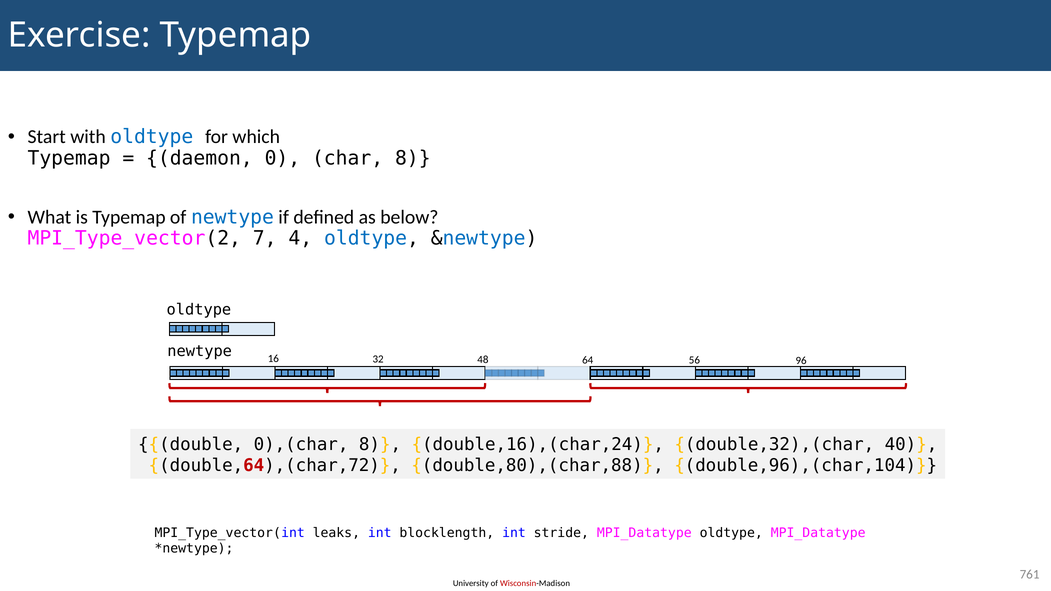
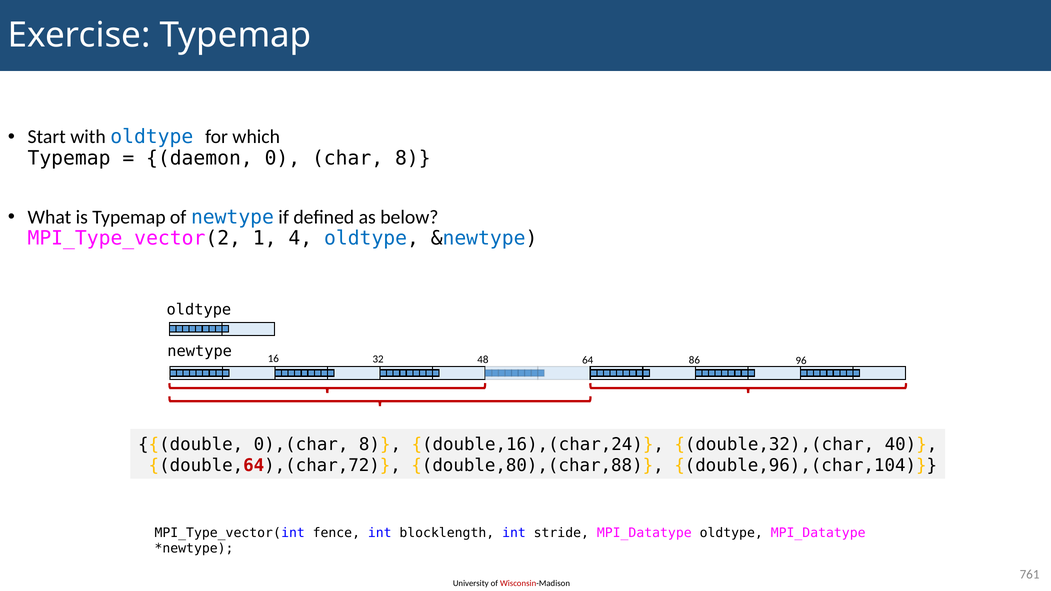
7: 7 -> 1
56: 56 -> 86
leaks: leaks -> fence
